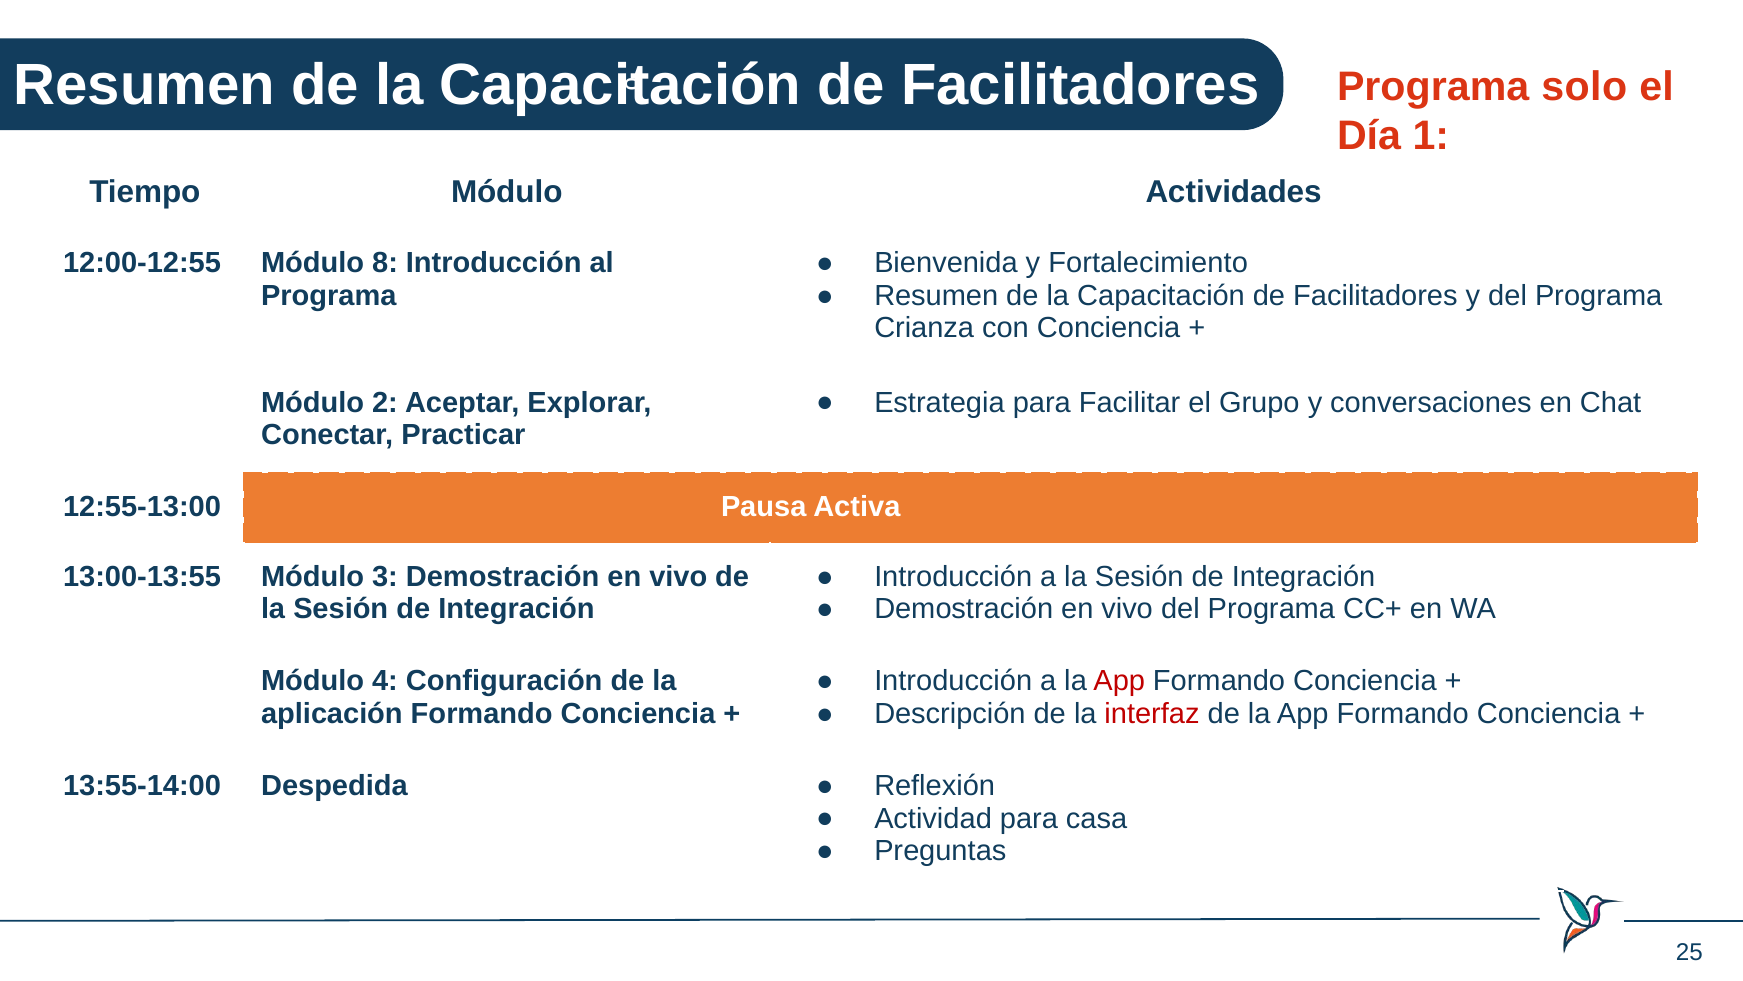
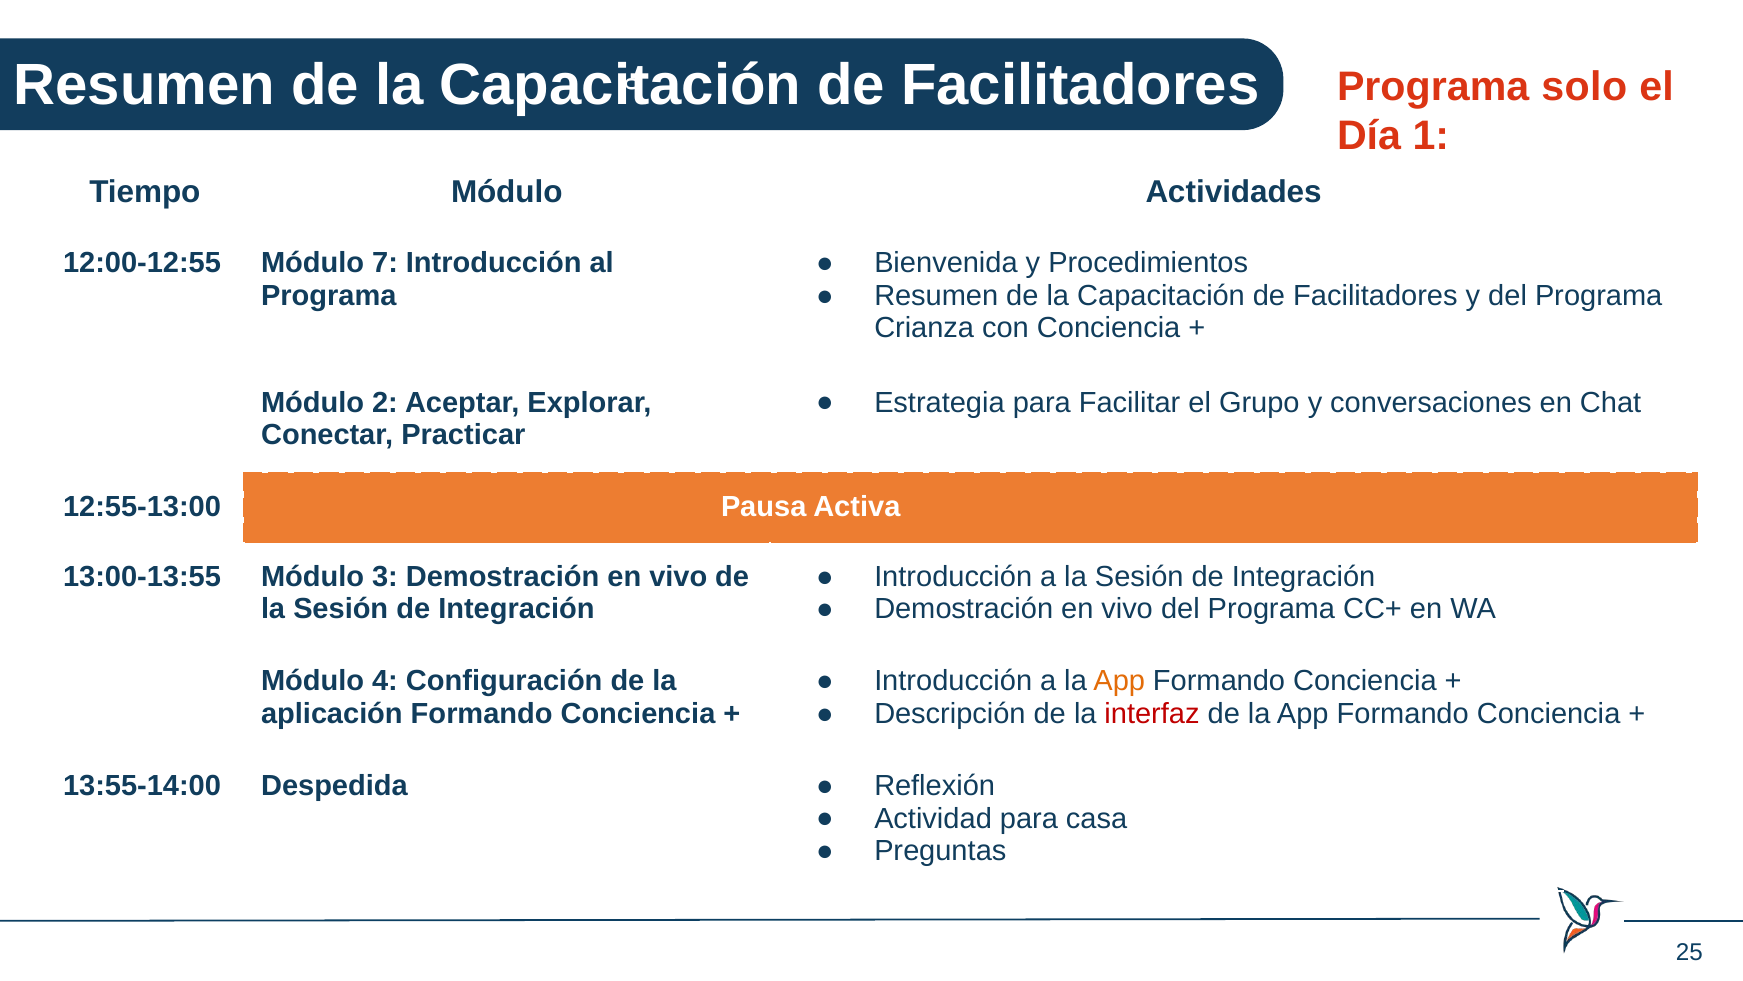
Fortalecimiento: Fortalecimiento -> Procedimientos
8: 8 -> 7
App at (1119, 681) colour: red -> orange
